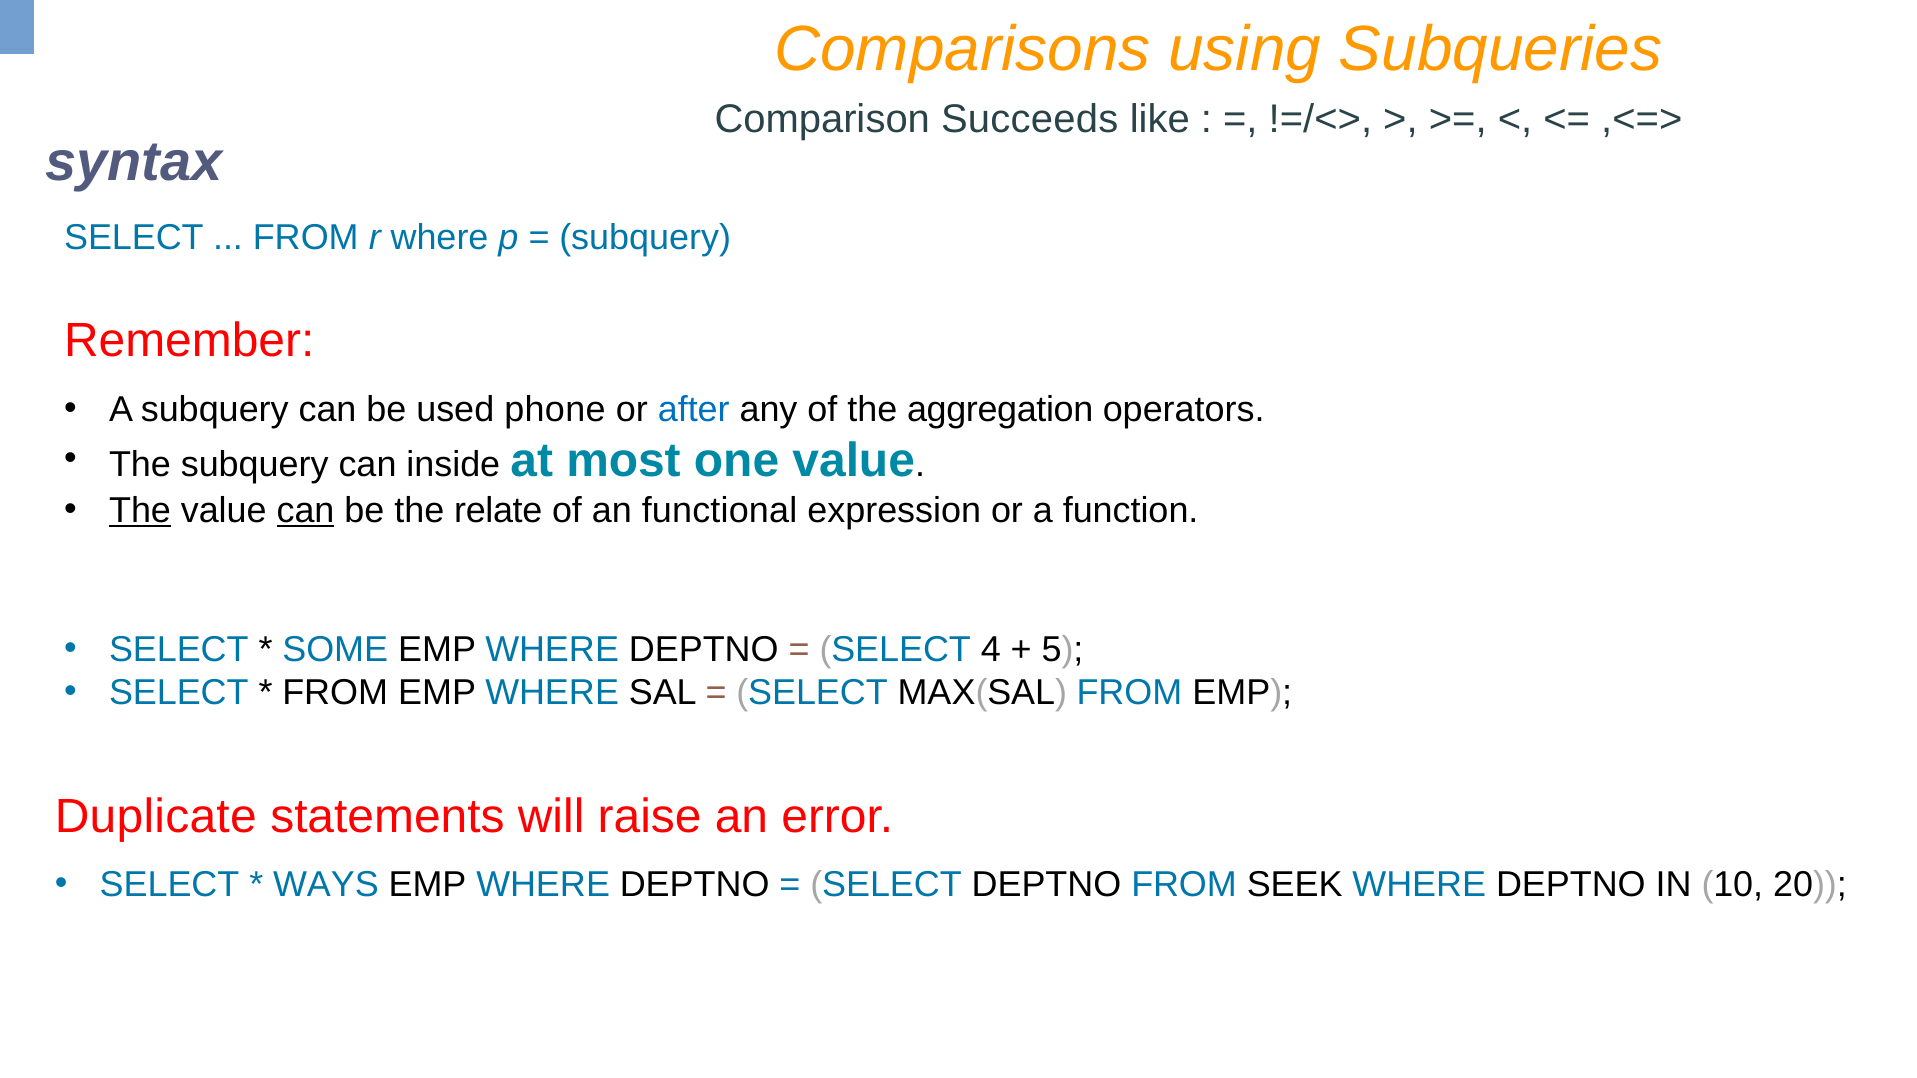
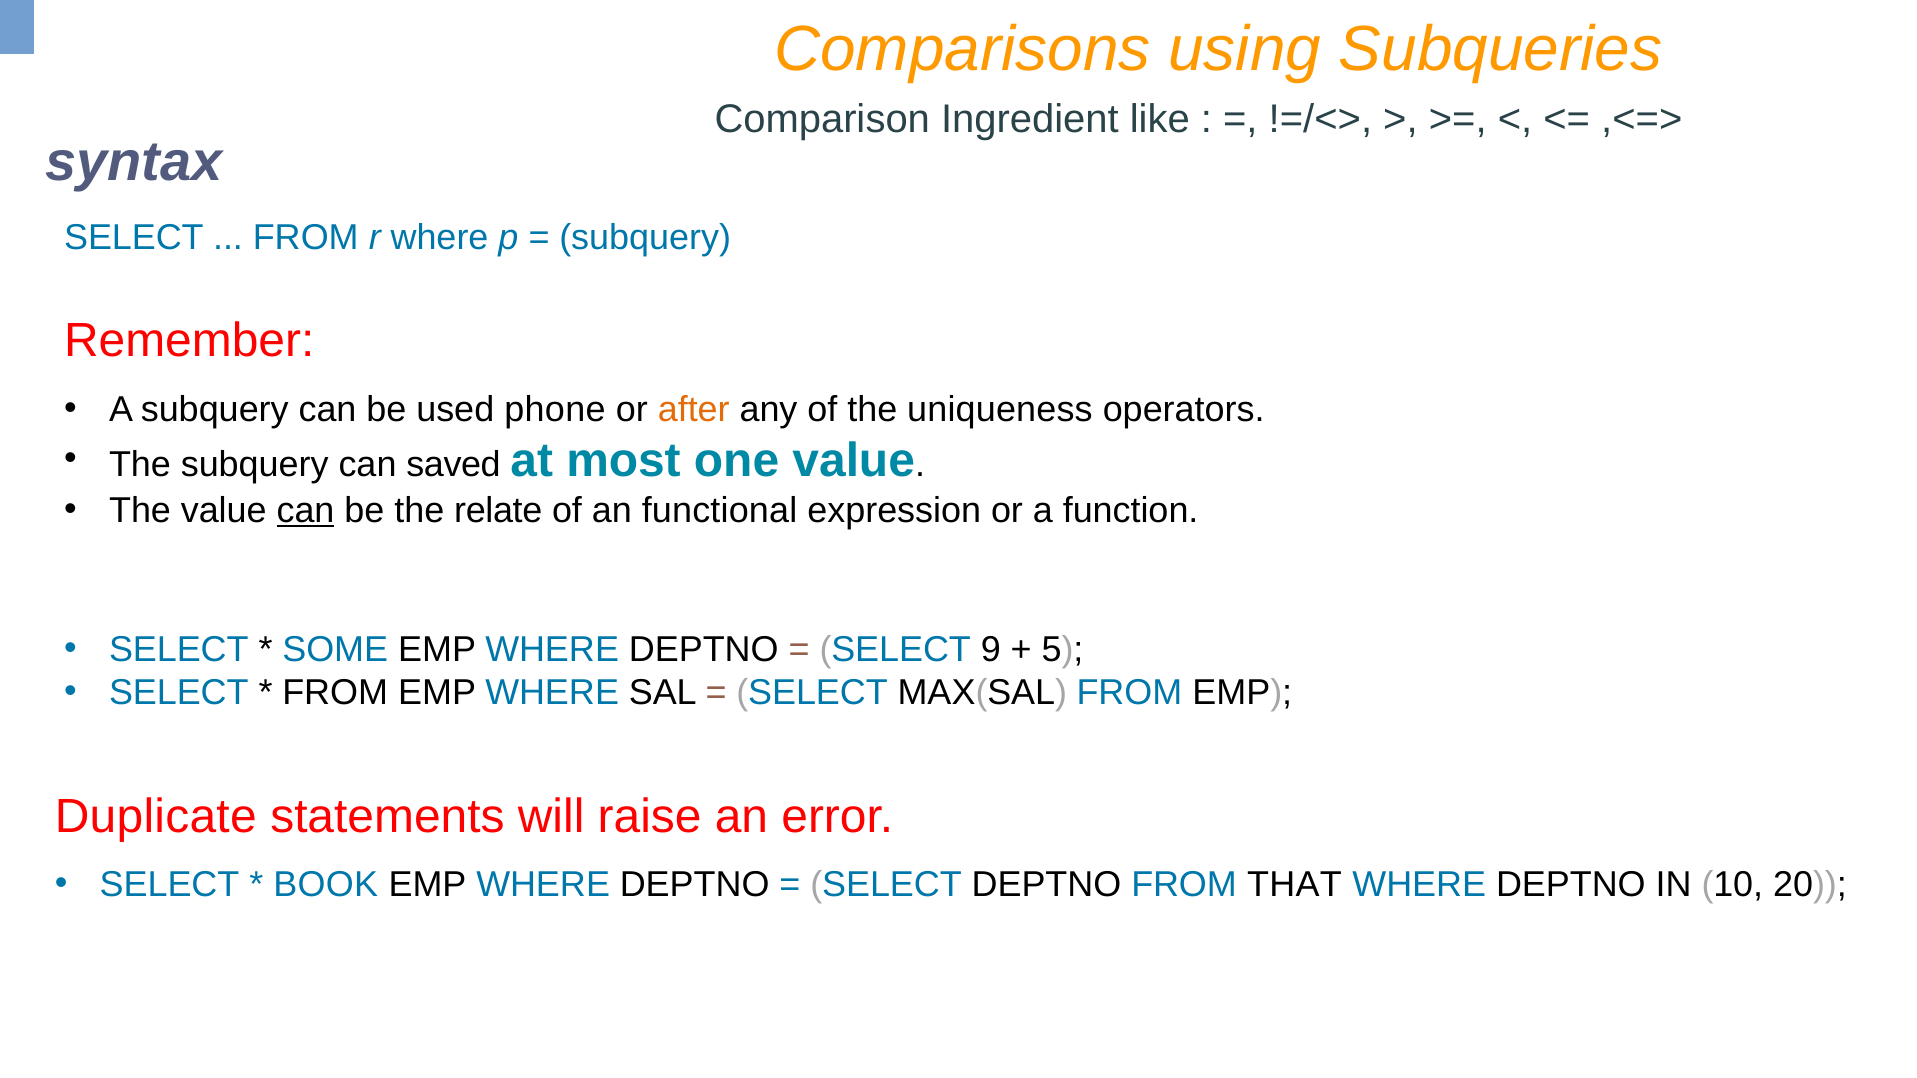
Succeeds: Succeeds -> Ingredient
after colour: blue -> orange
aggregation: aggregation -> uniqueness
inside: inside -> saved
The at (140, 510) underline: present -> none
4: 4 -> 9
WAYS: WAYS -> BOOK
SEEK: SEEK -> THAT
